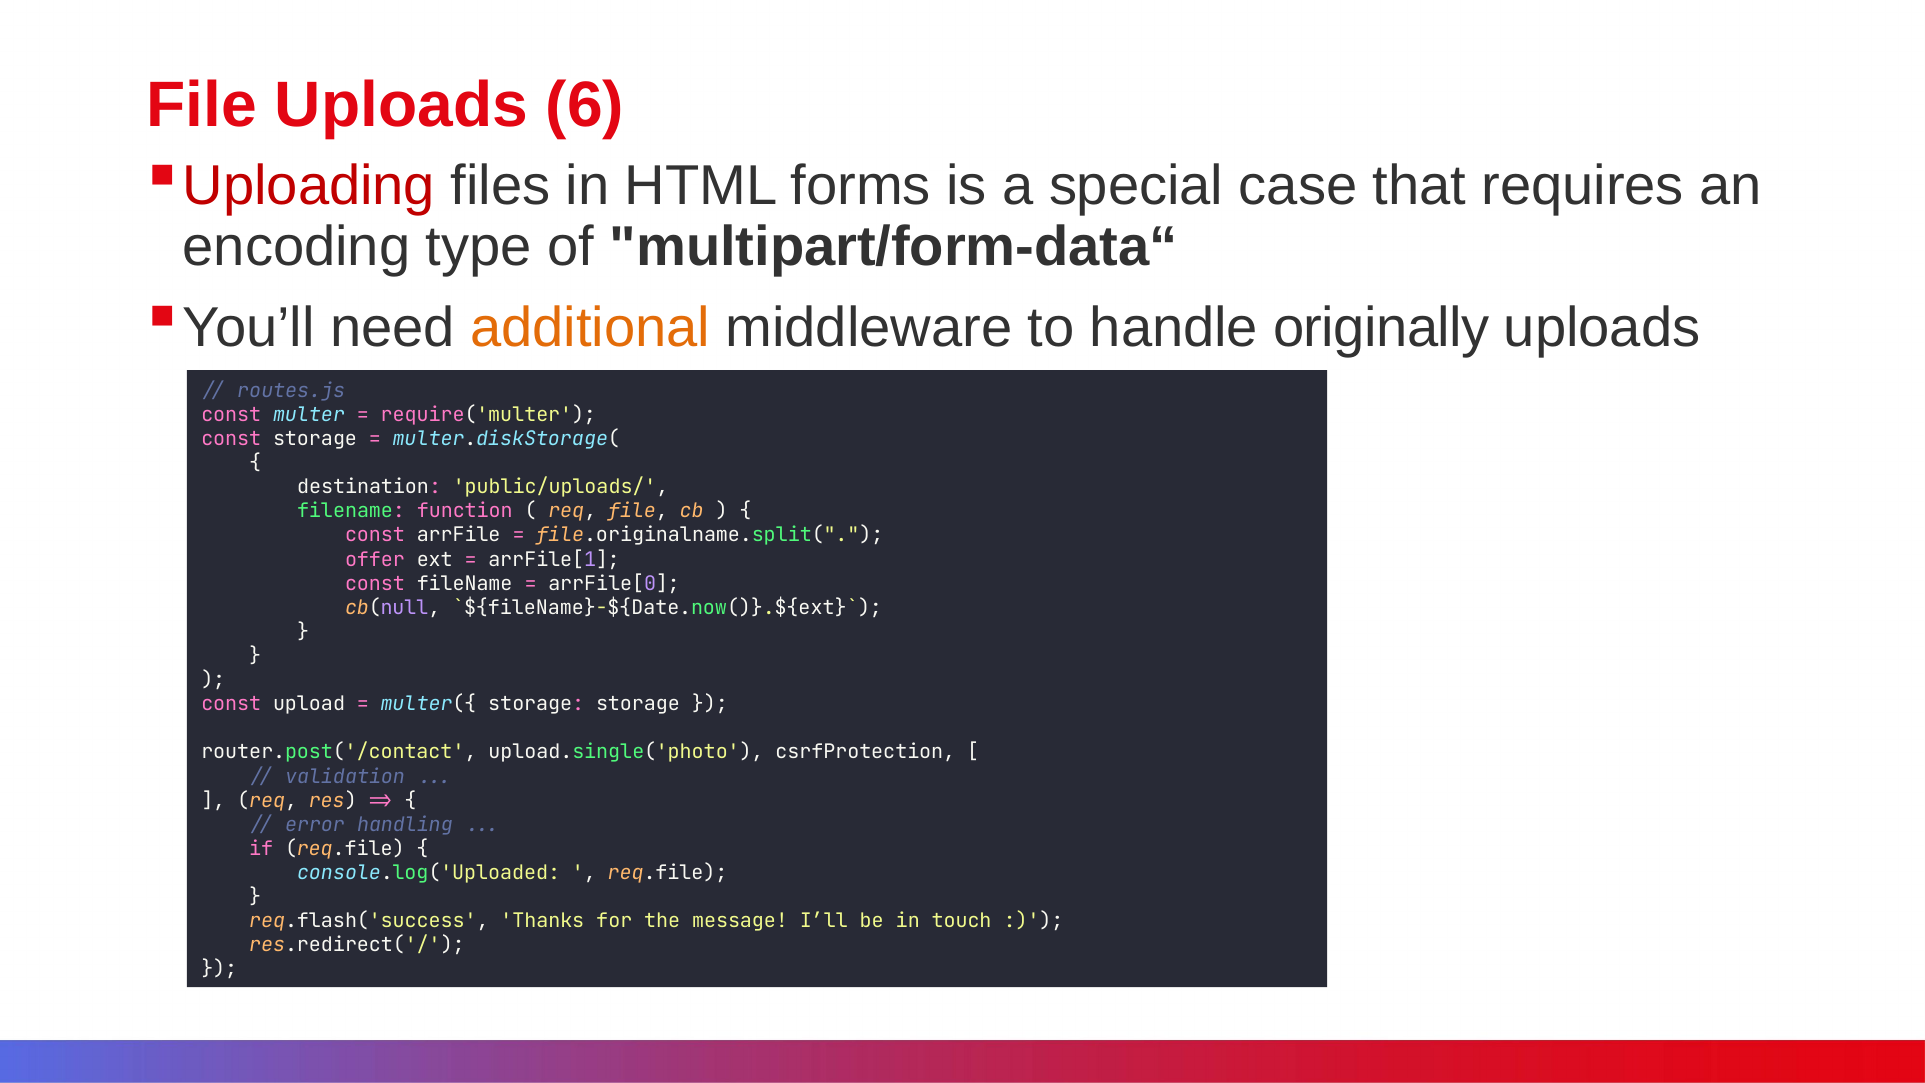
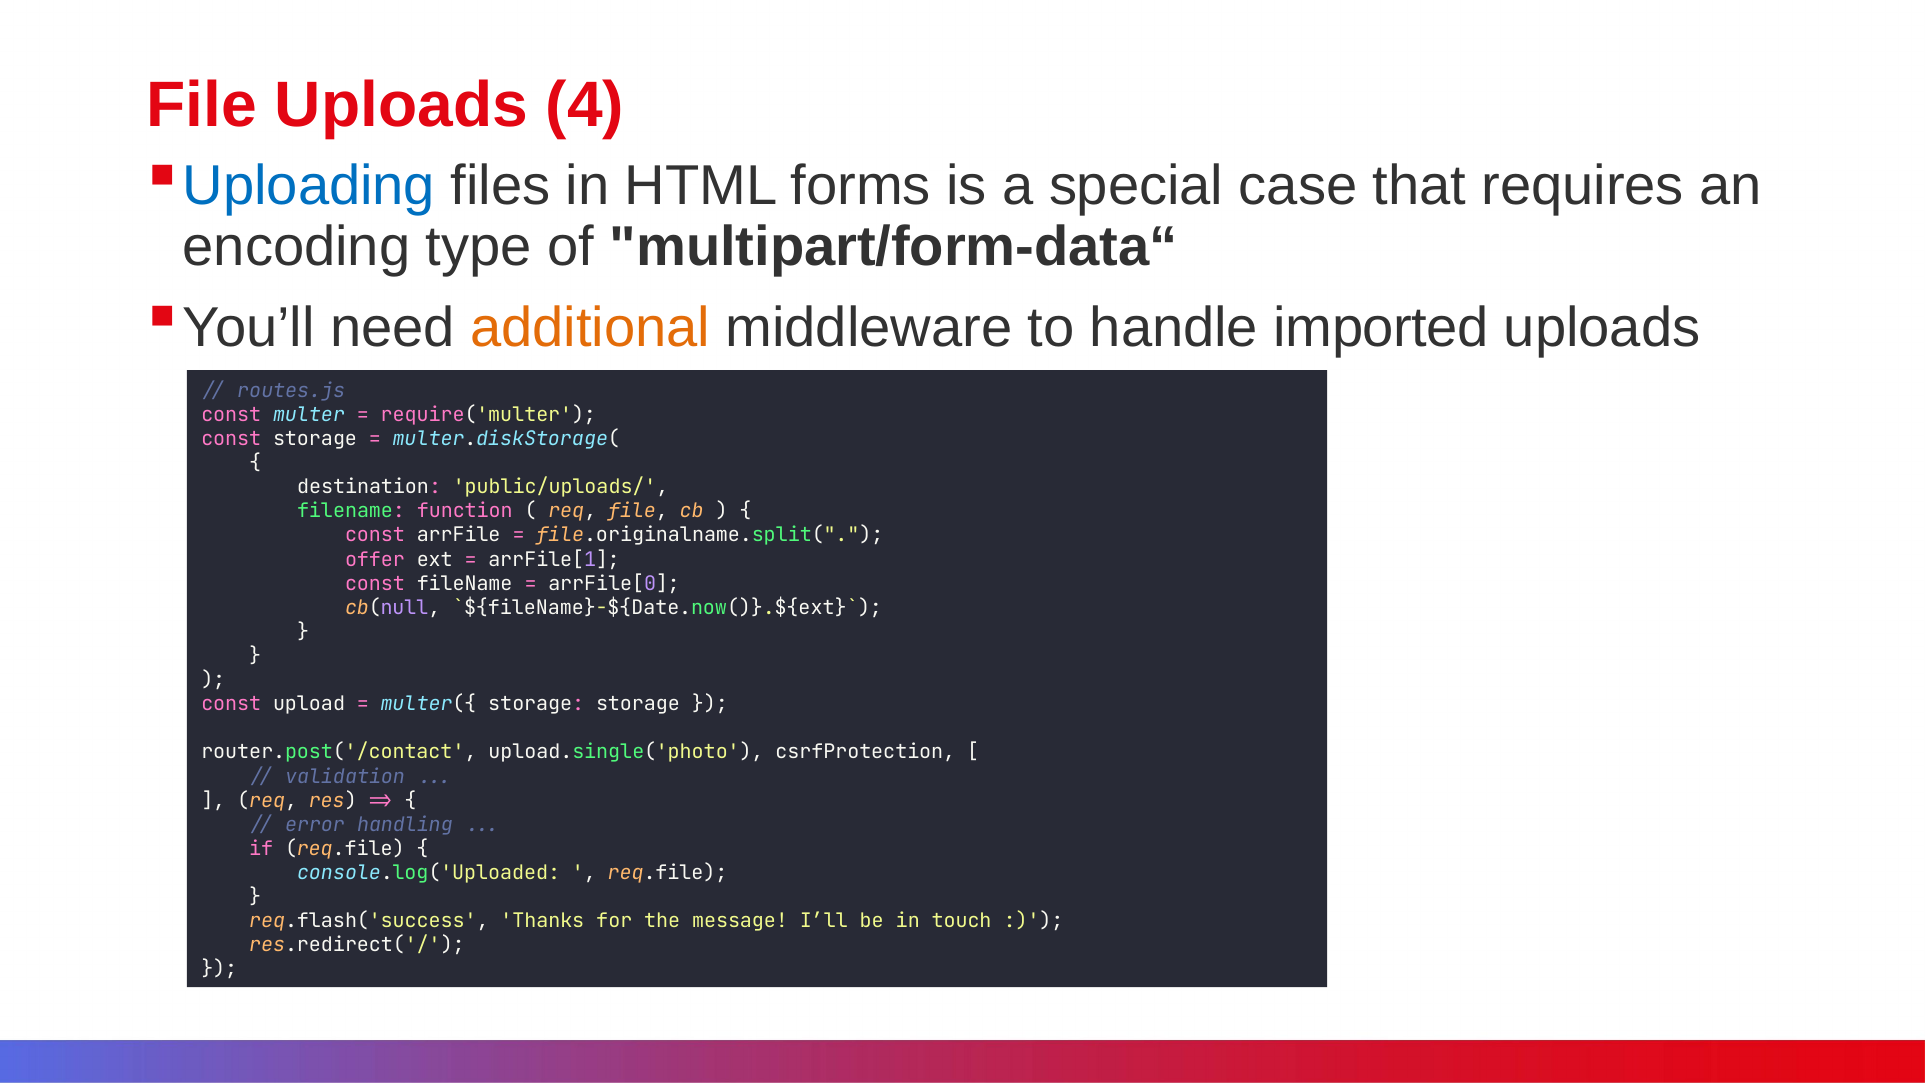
6: 6 -> 4
Uploading colour: red -> blue
originally: originally -> imported
